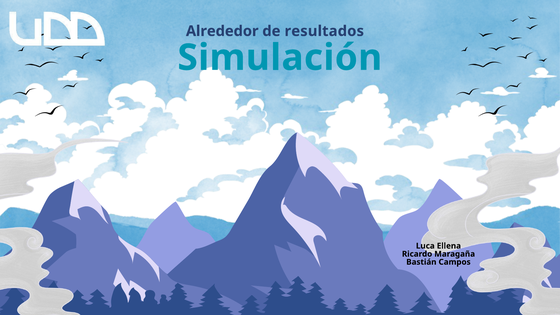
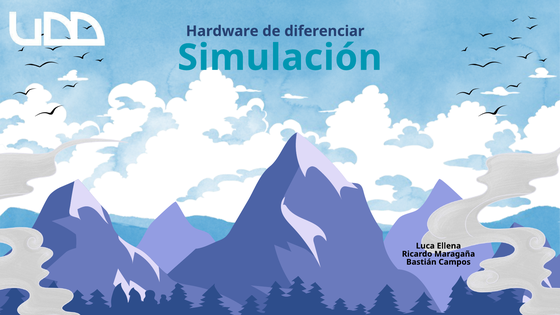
Alrededor: Alrededor -> Hardware
resultados: resultados -> diferenciar
